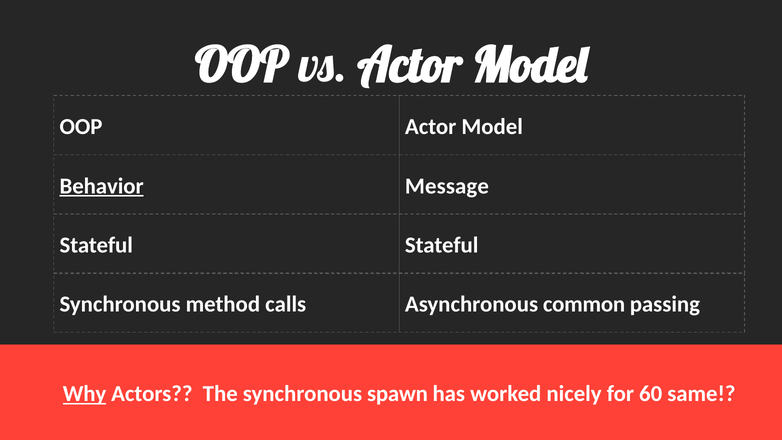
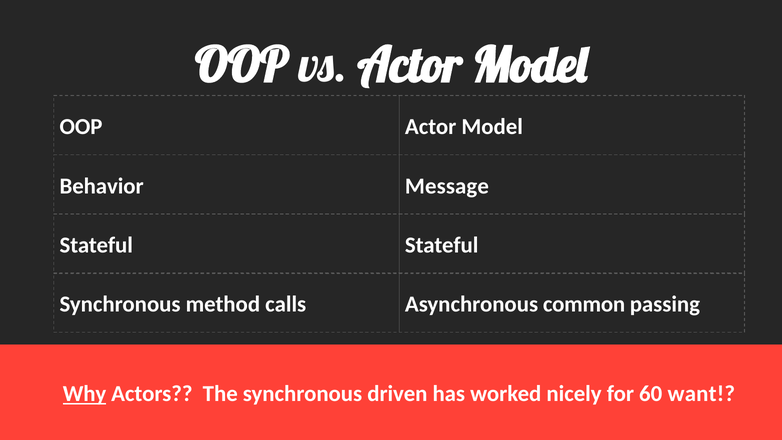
Behavior underline: present -> none
spawn: spawn -> driven
same: same -> want
